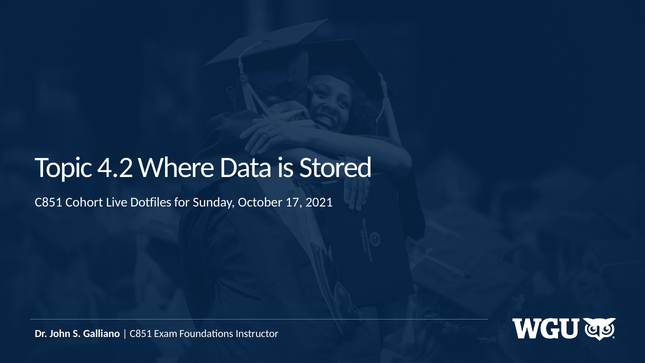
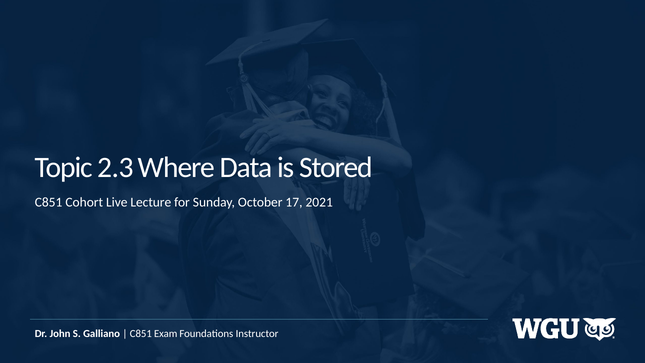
4.2: 4.2 -> 2.3
Dotfiles: Dotfiles -> Lecture
